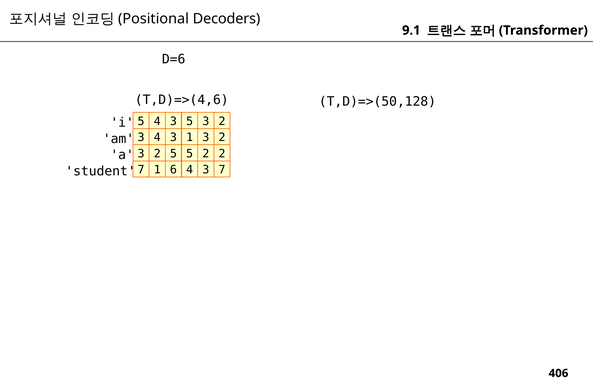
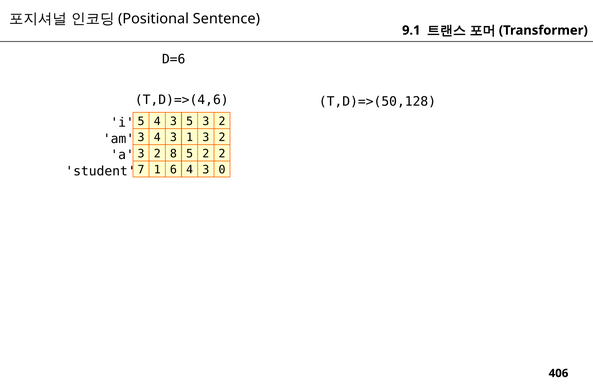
Decoders: Decoders -> Sentence
2 5: 5 -> 8
3 7: 7 -> 0
